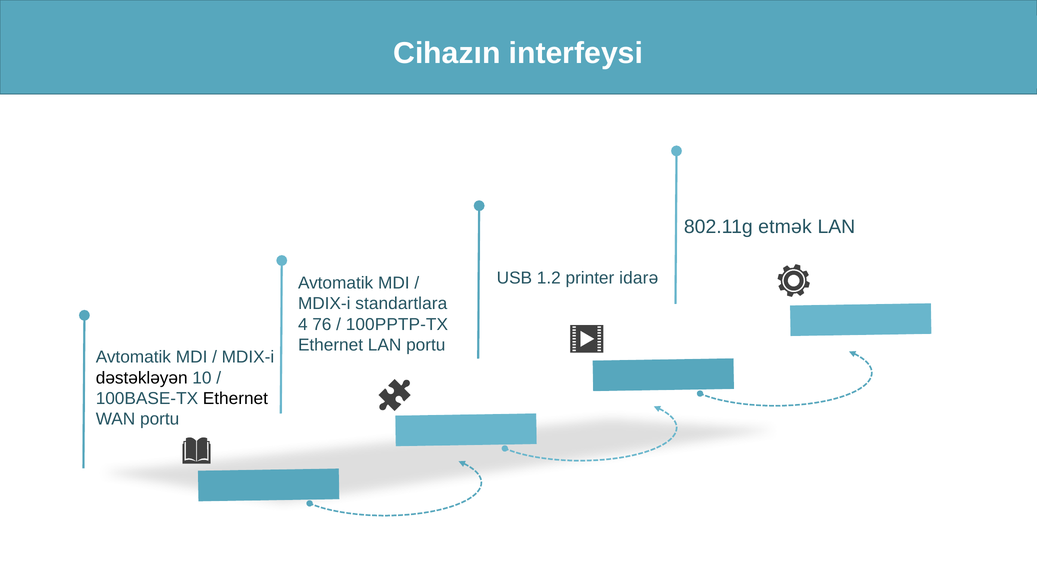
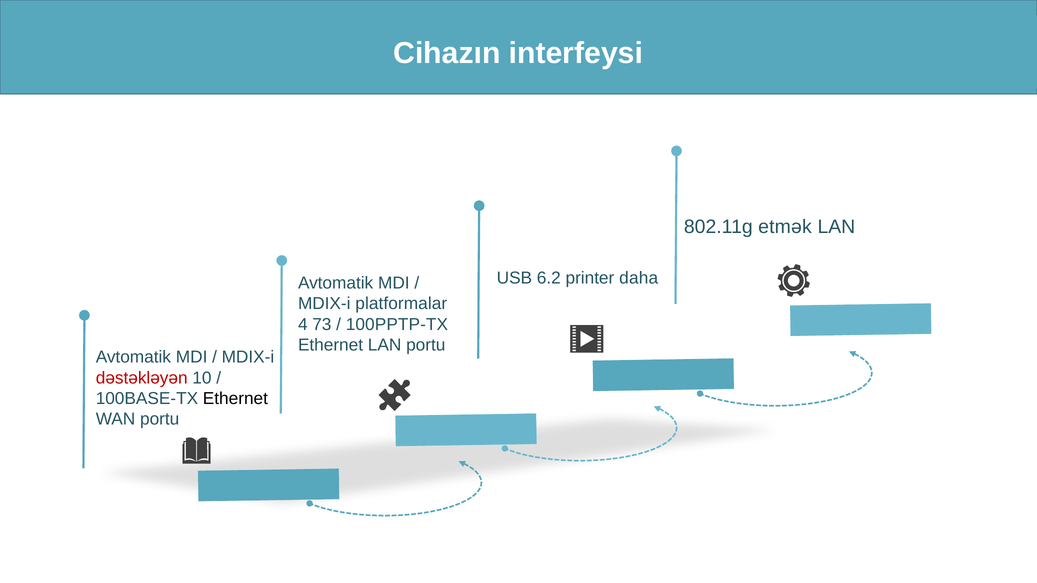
1.2: 1.2 -> 6.2
idarə: idarə -> daha
standartlara: standartlara -> platformalar
76: 76 -> 73
dəstəkləyən colour: black -> red
